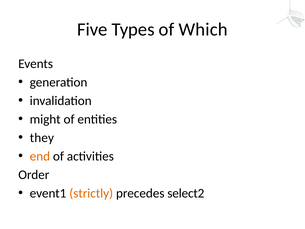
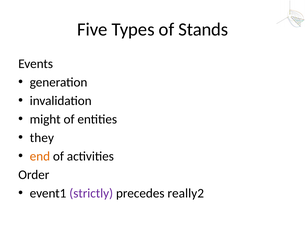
Which: Which -> Stands
strictly colour: orange -> purple
select2: select2 -> really2
